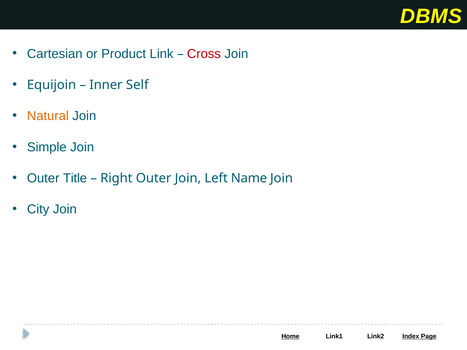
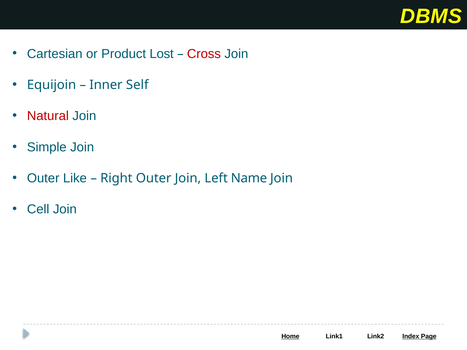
Link: Link -> Lost
Natural colour: orange -> red
Title: Title -> Like
City: City -> Cell
